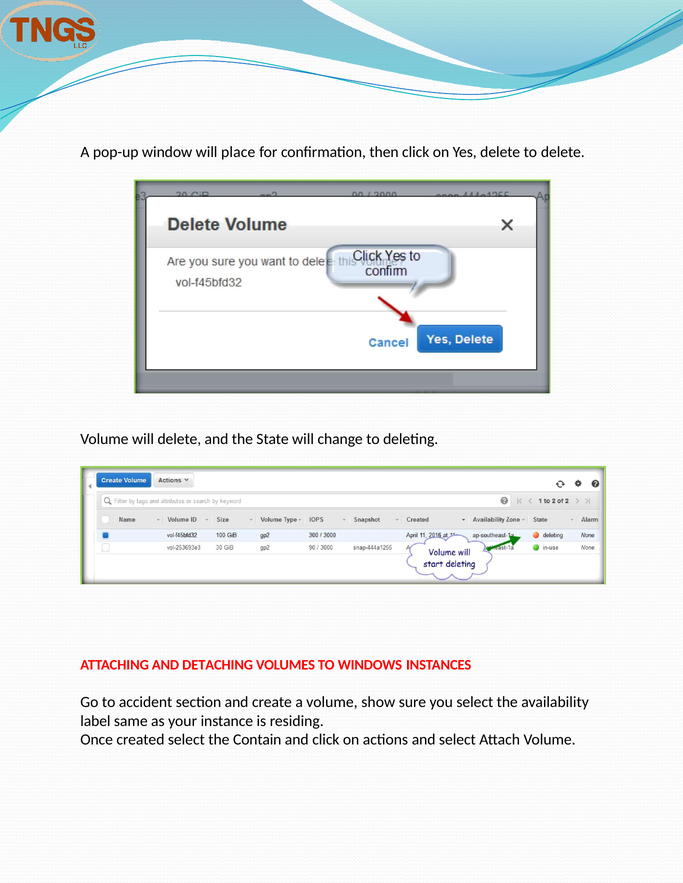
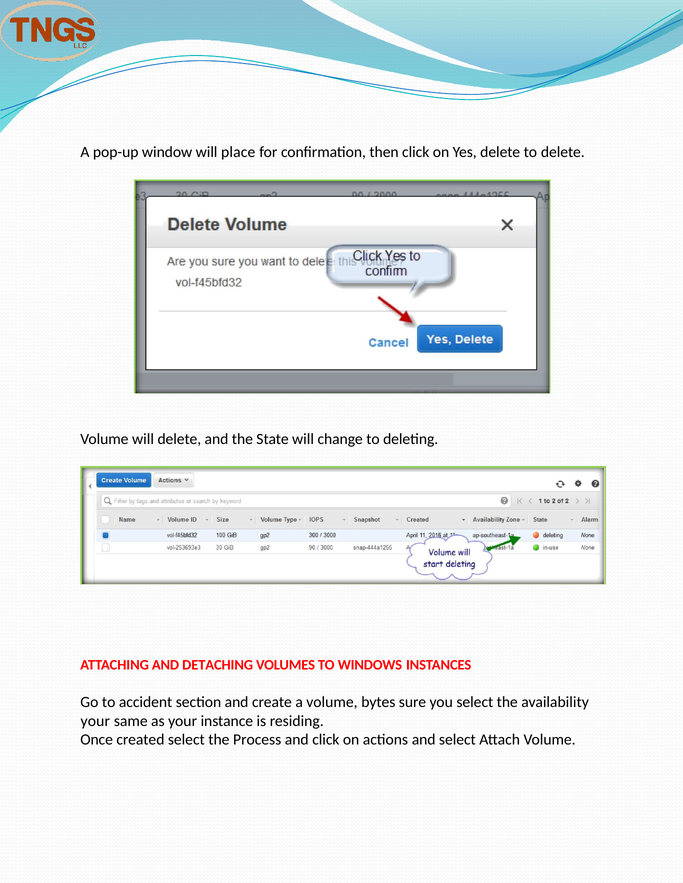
show: show -> bytes
label at (95, 722): label -> your
Contain: Contain -> Process
